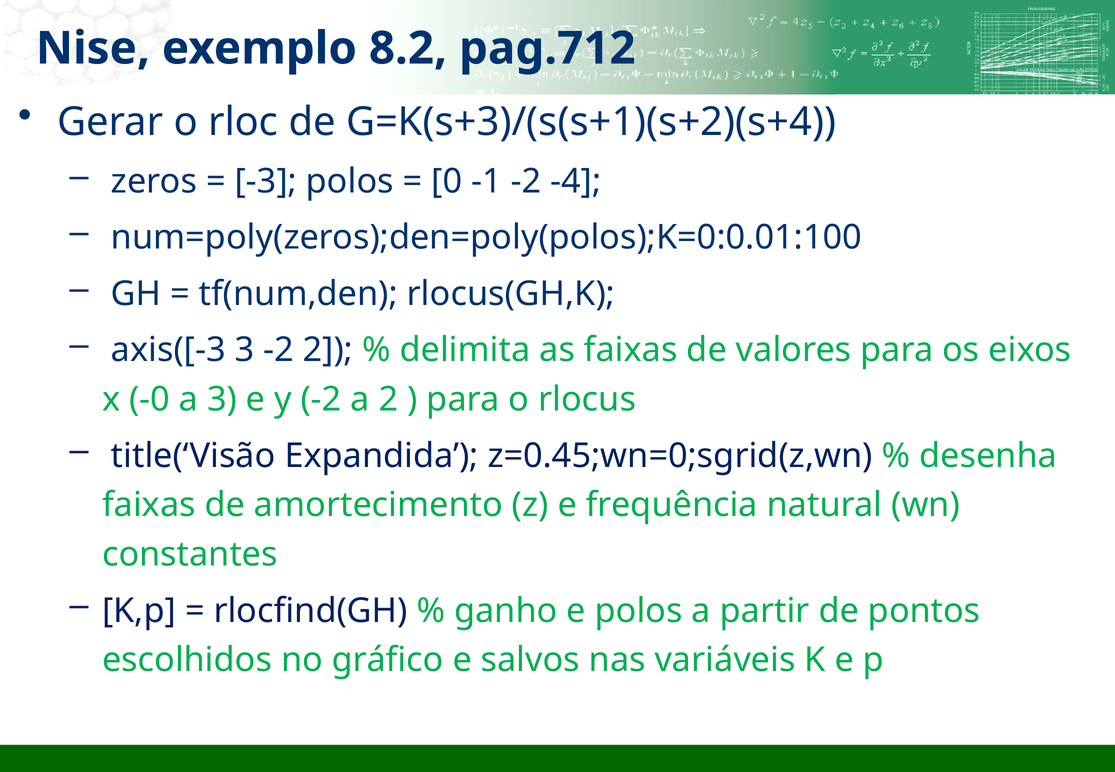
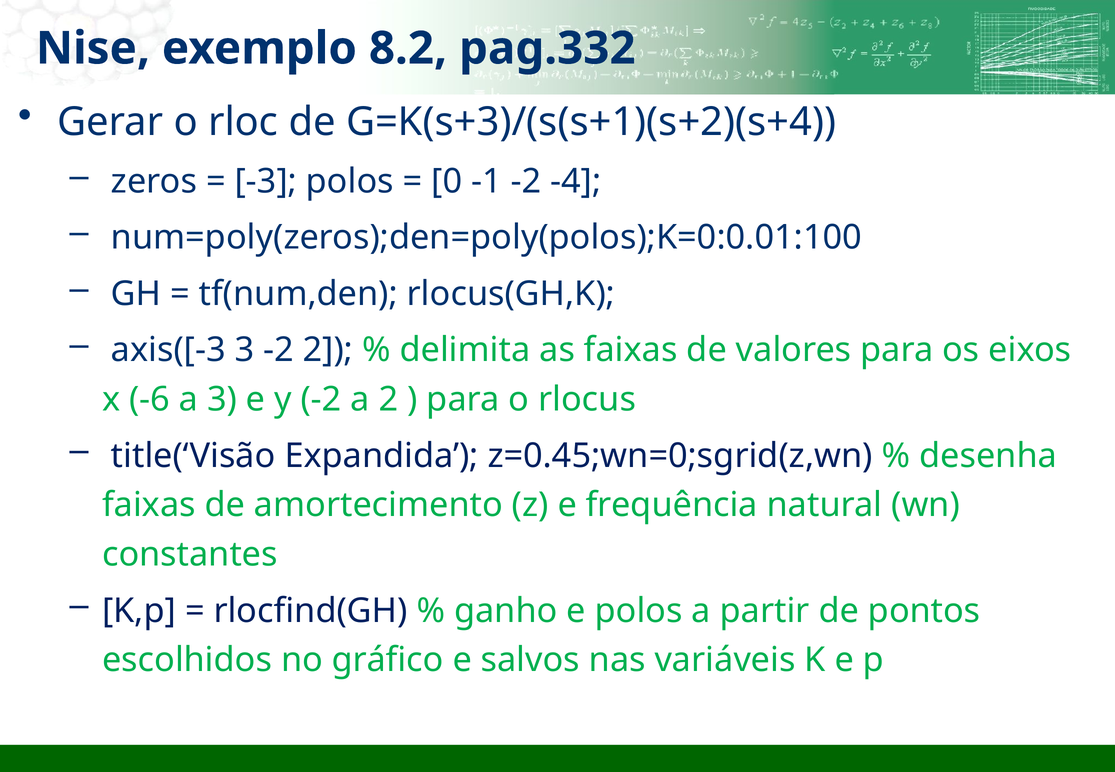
pag.712: pag.712 -> pag.332
-0: -0 -> -6
